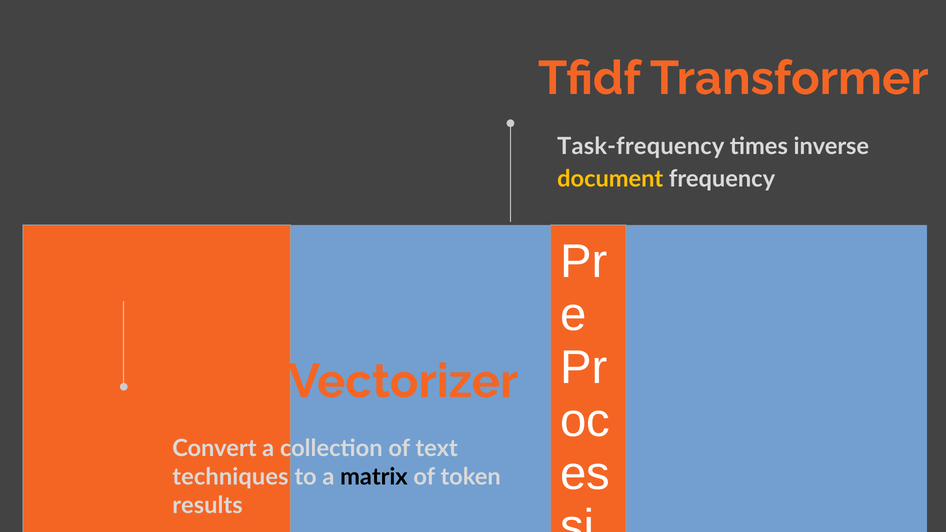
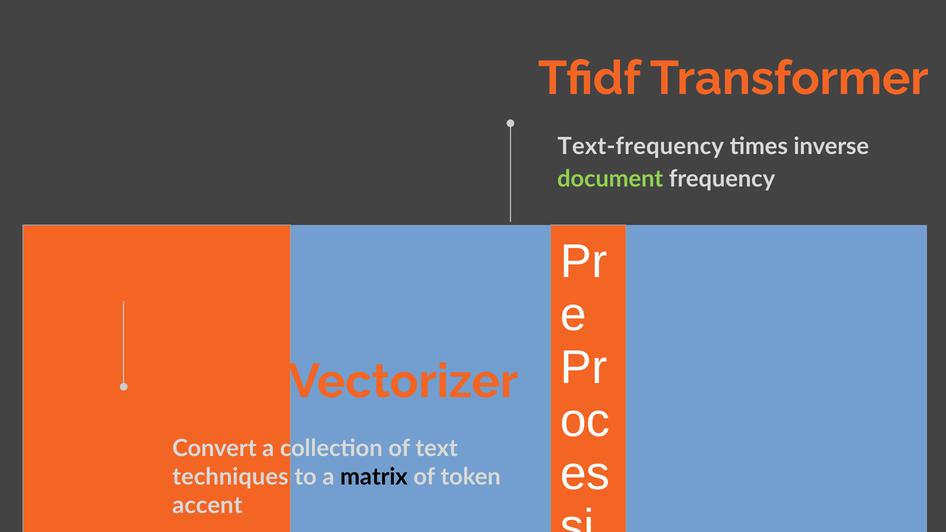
Task-frequency: Task-frequency -> Text-frequency
document colour: yellow -> light green
results: results -> accent
